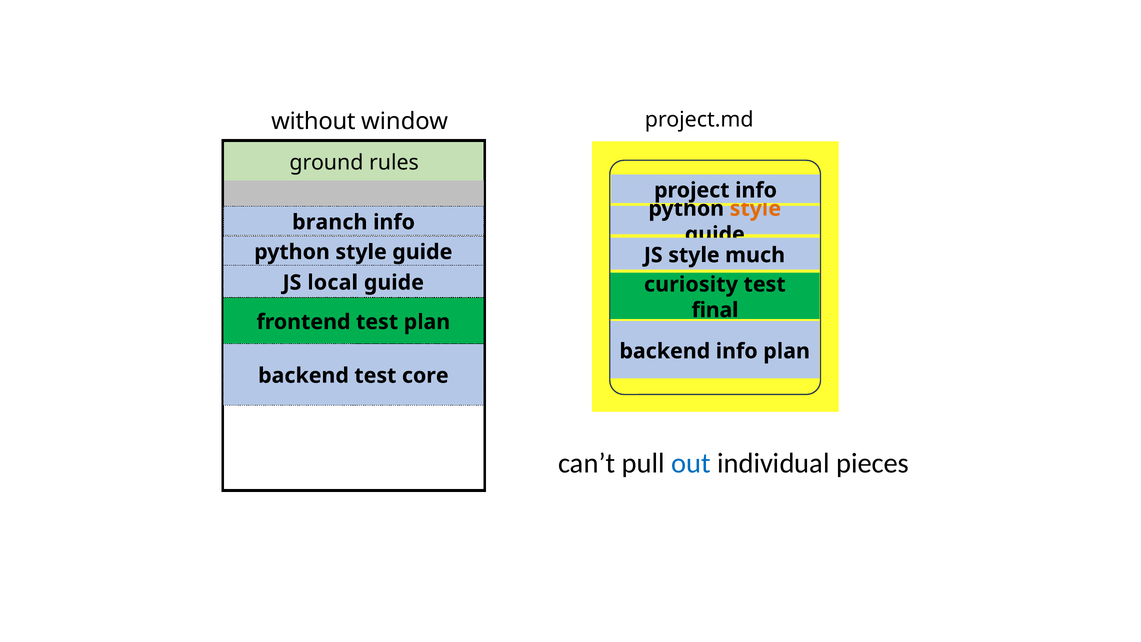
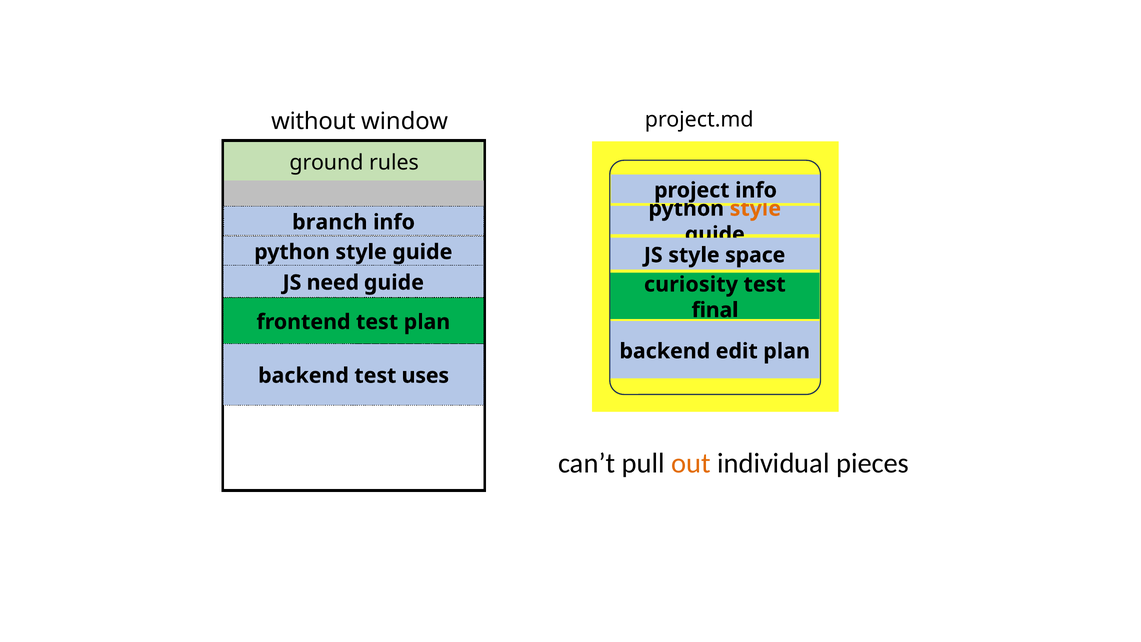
much: much -> space
local: local -> need
backend info: info -> edit
core: core -> uses
out colour: blue -> orange
